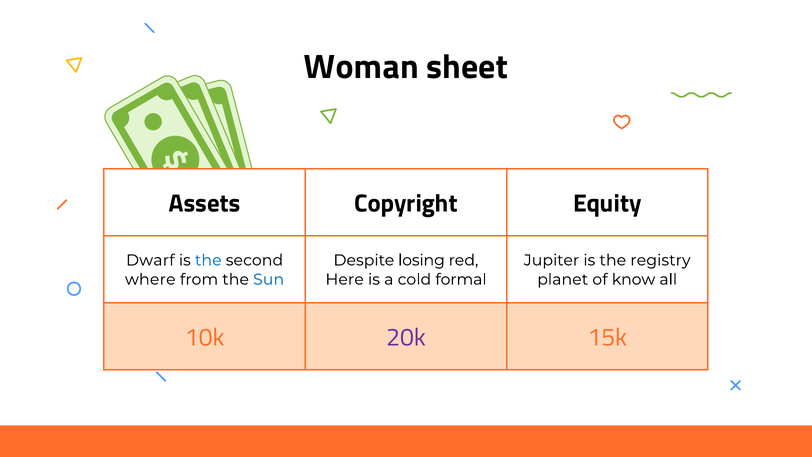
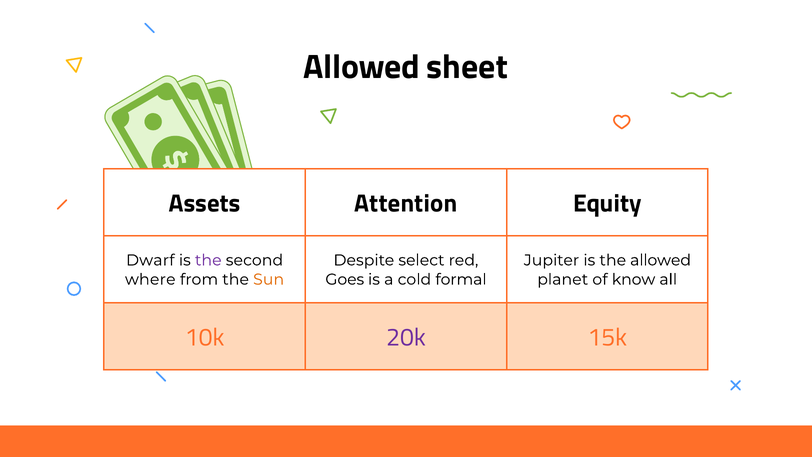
Woman at (361, 67): Woman -> Allowed
Copyright: Copyright -> Attention
the at (208, 260) colour: blue -> purple
losing: losing -> select
the registry: registry -> allowed
Sun colour: blue -> orange
Here: Here -> Goes
